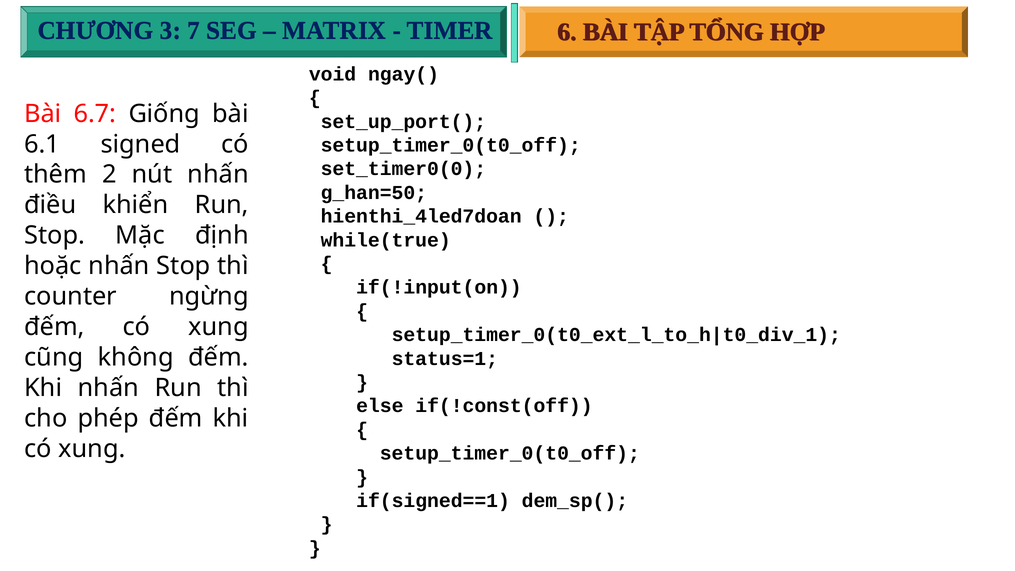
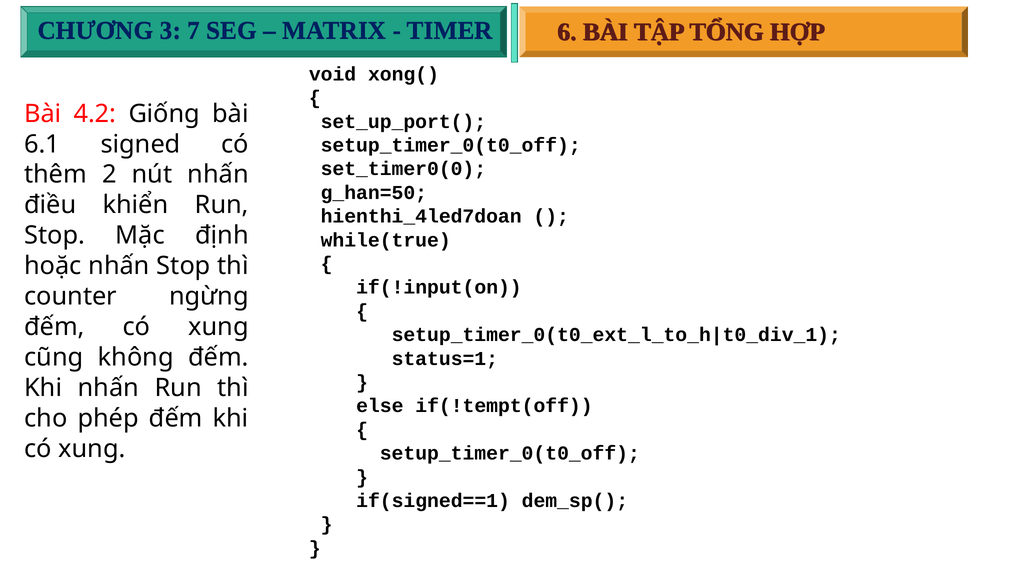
ngay(: ngay( -> xong(
6.7: 6.7 -> 4.2
if(!const(off: if(!const(off -> if(!tempt(off
